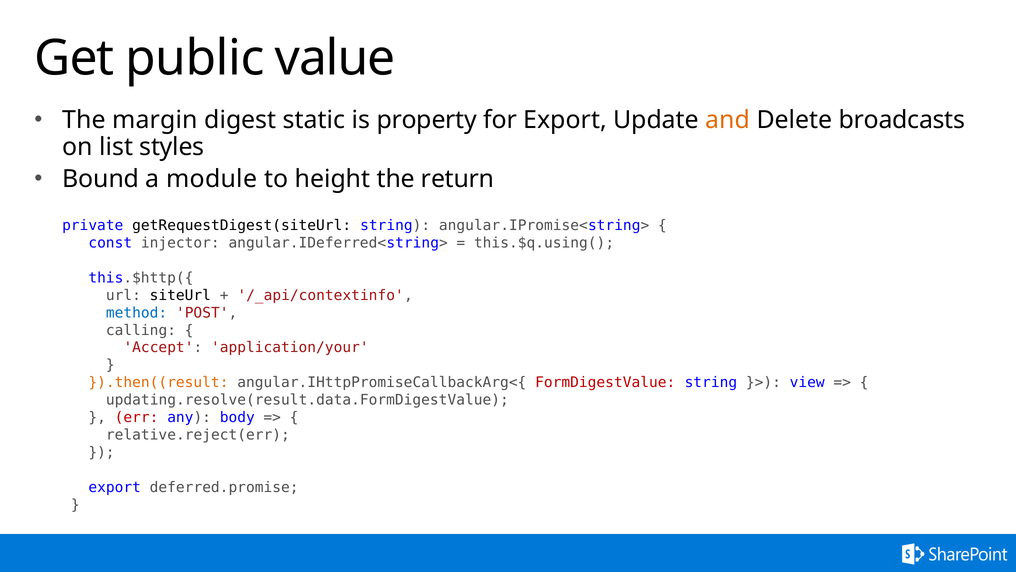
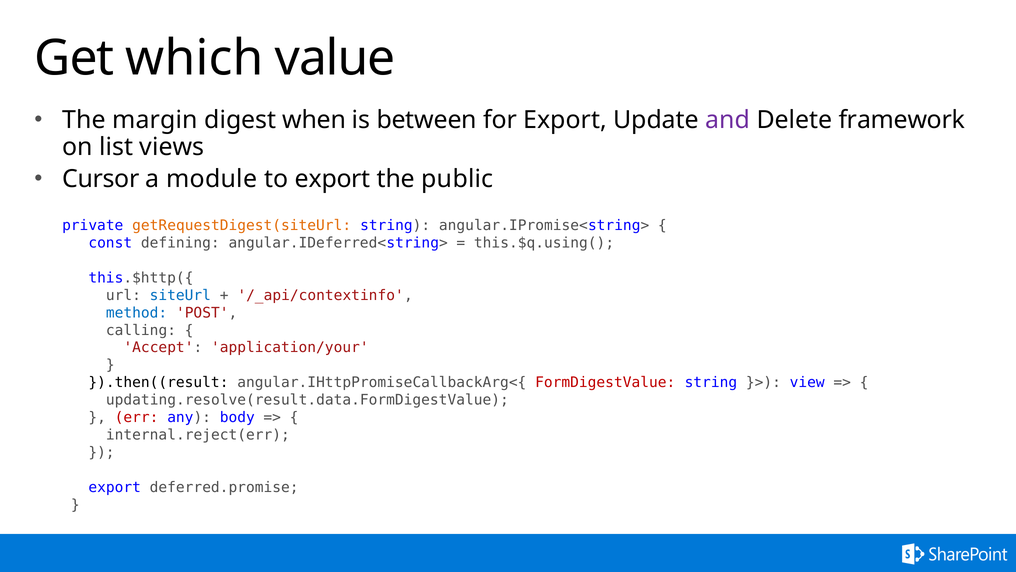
public: public -> which
static: static -> when
property: property -> between
and colour: orange -> purple
broadcasts: broadcasts -> framework
styles: styles -> views
Bound: Bound -> Cursor
to height: height -> export
return: return -> public
getRequestDigest(siteUrl colour: black -> orange
injector: injector -> defining
siteUrl colour: black -> blue
}).then((result colour: orange -> black
relative.reject(err: relative.reject(err -> internal.reject(err
